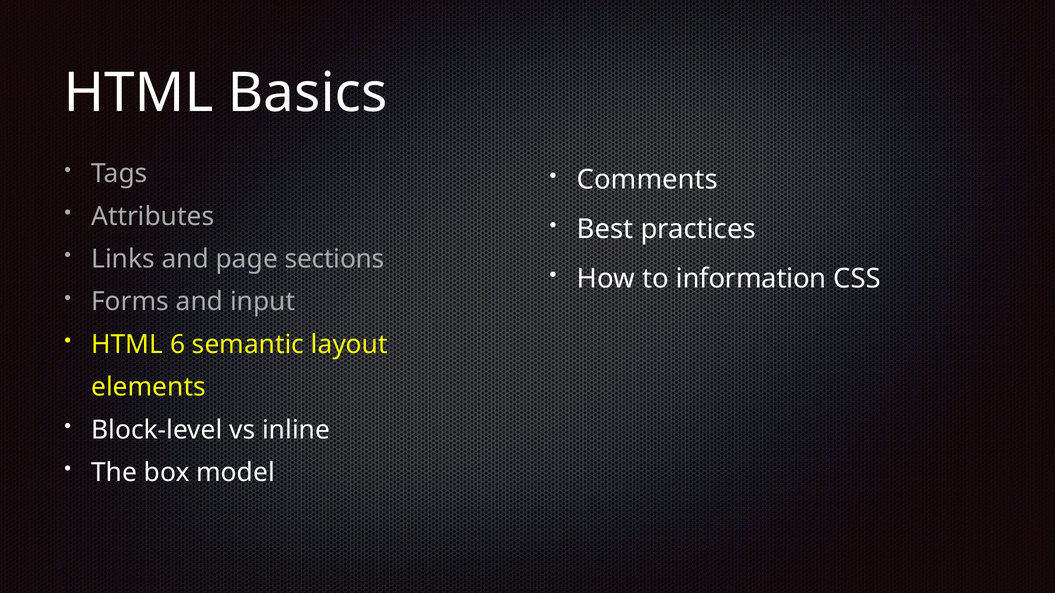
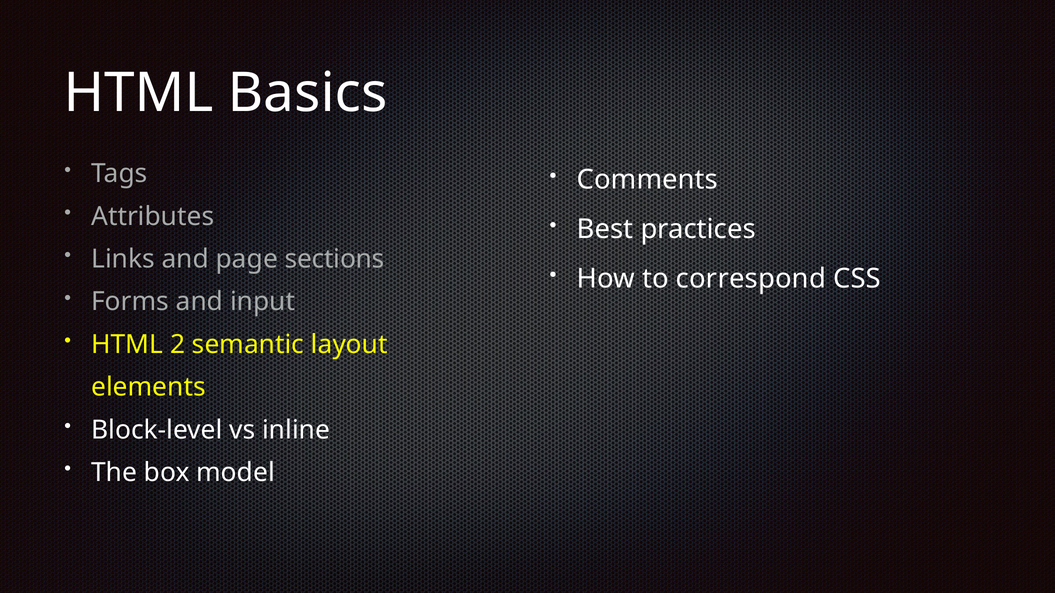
information: information -> correspond
6: 6 -> 2
